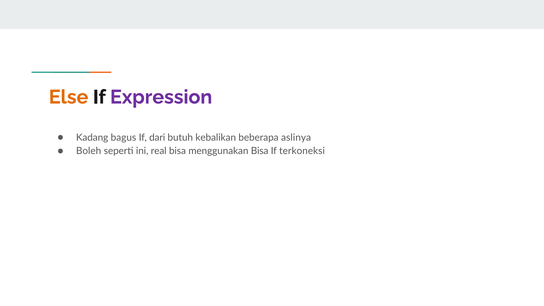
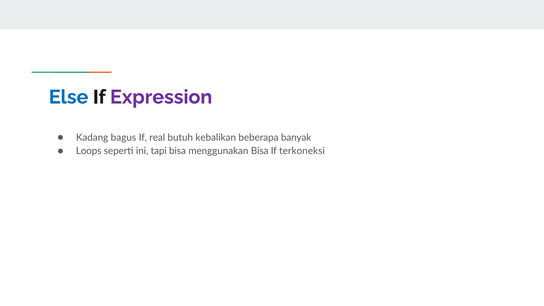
Else colour: orange -> blue
dari: dari -> real
aslinya: aslinya -> banyak
Boleh: Boleh -> Loops
real: real -> tapi
